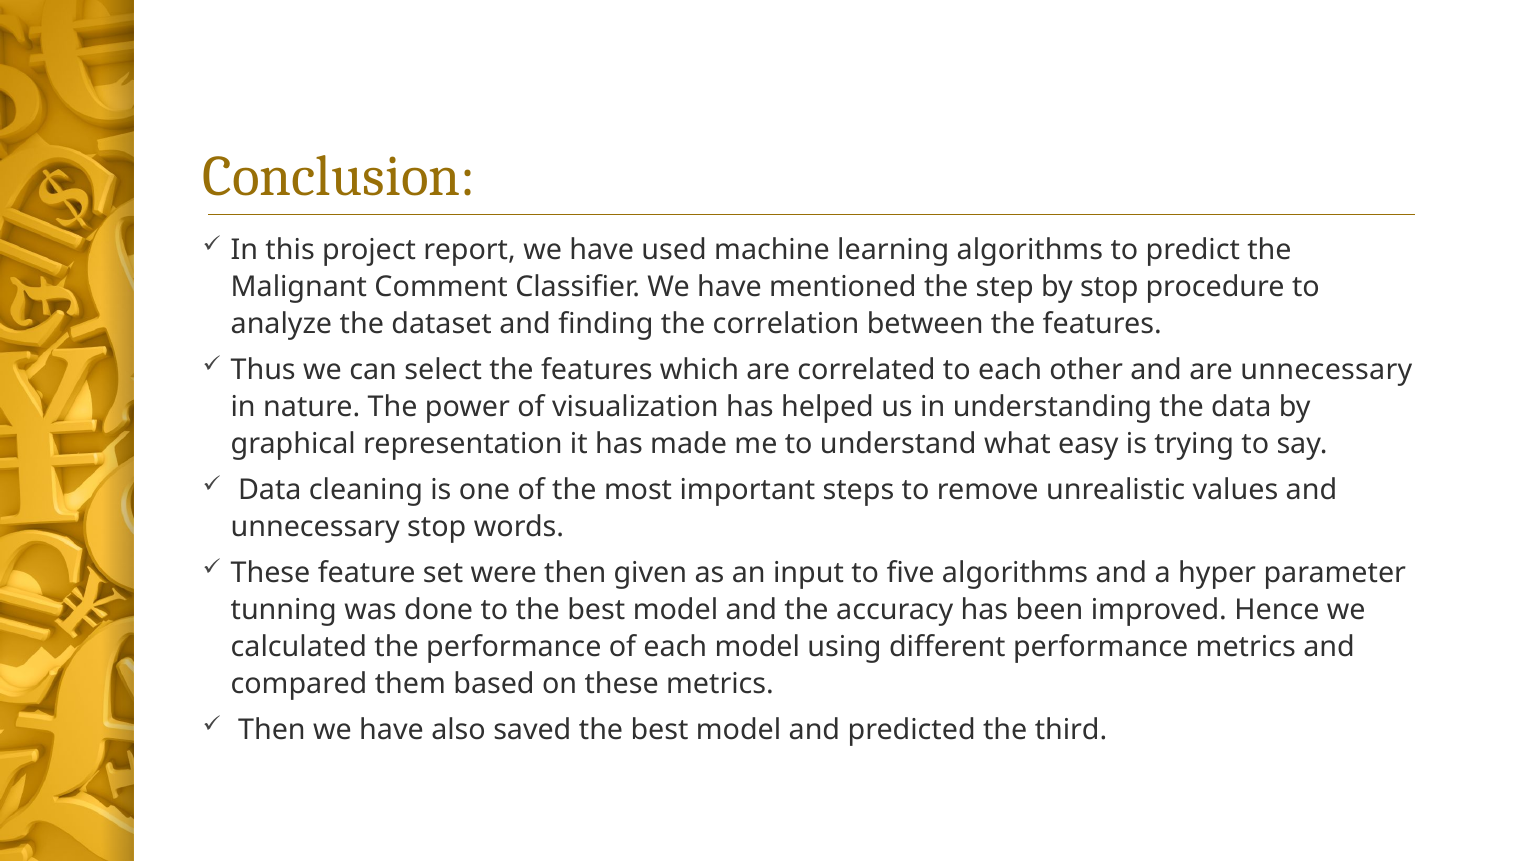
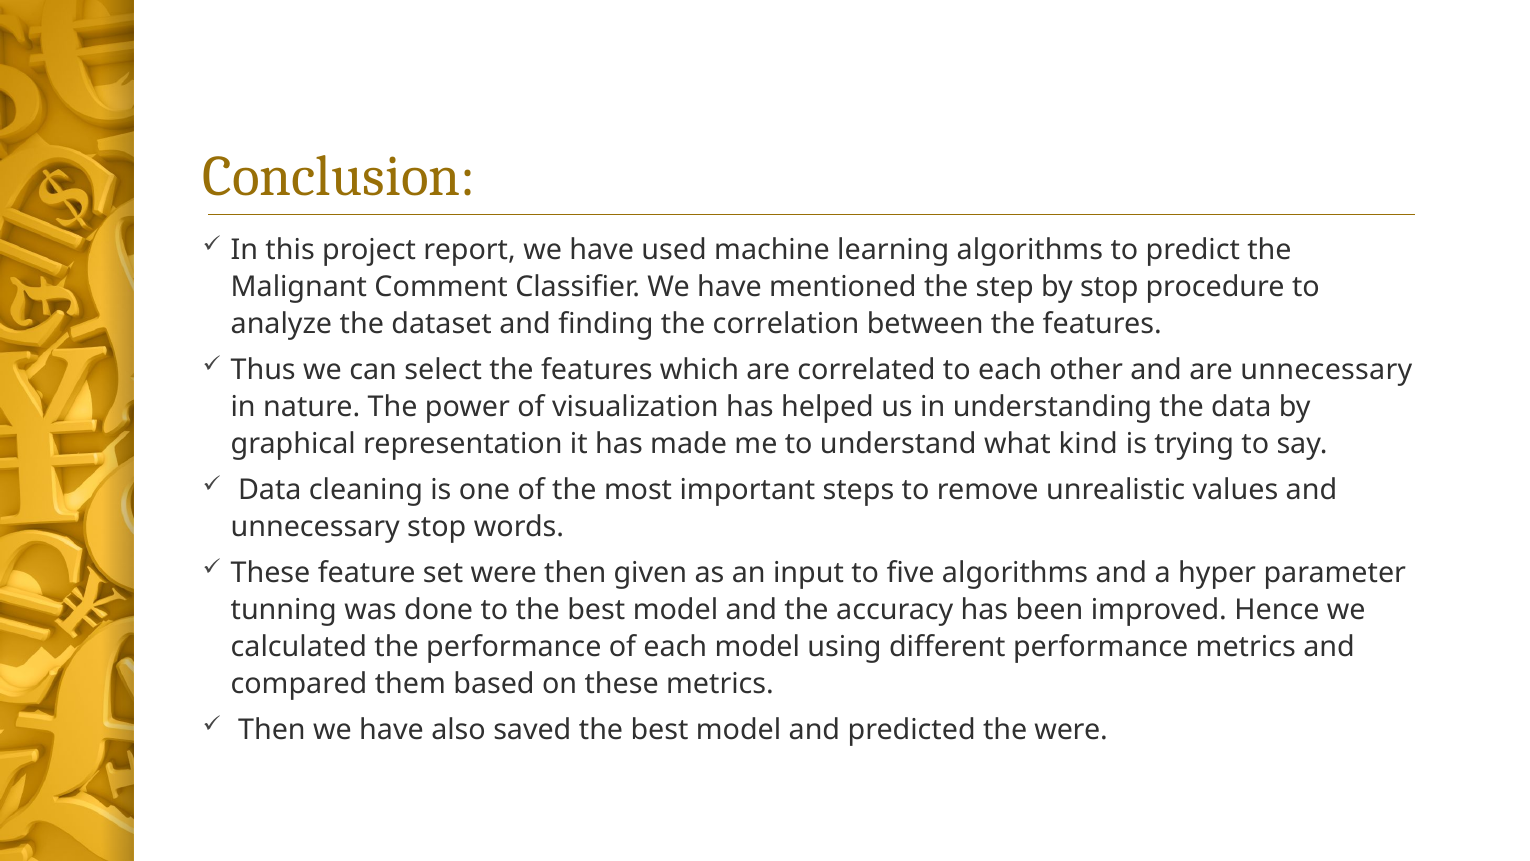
easy: easy -> kind
the third: third -> were
